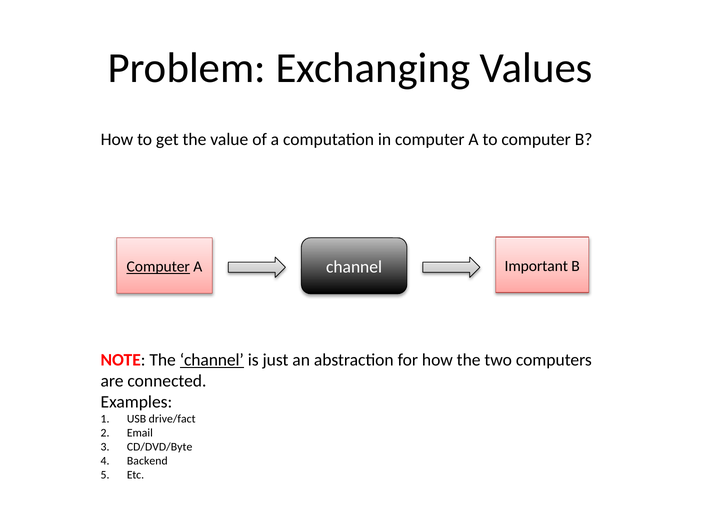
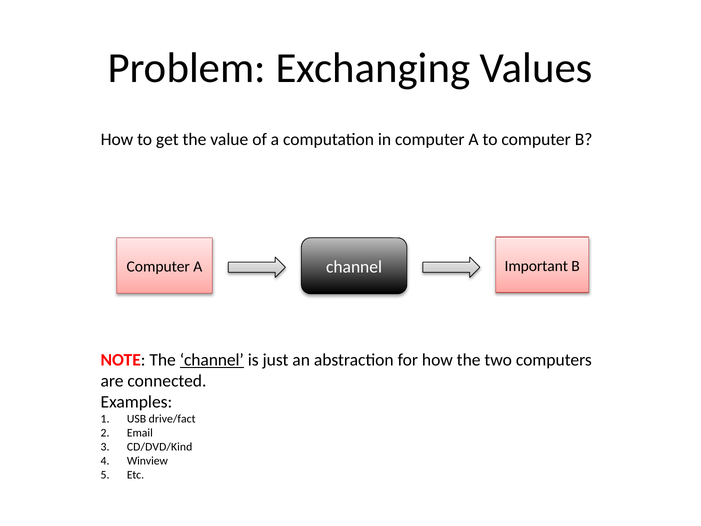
Computer at (158, 267) underline: present -> none
CD/DVD/Byte: CD/DVD/Byte -> CD/DVD/Kind
Backend: Backend -> Winview
